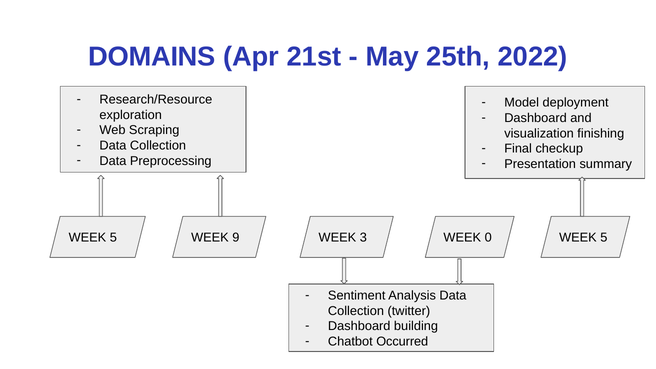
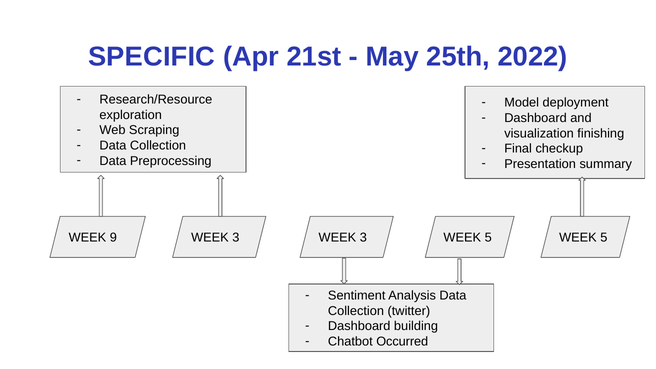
DOMAINS: DOMAINS -> SPECIFIC
5 at (113, 238): 5 -> 9
9 at (236, 238): 9 -> 3
3 WEEK 0: 0 -> 5
